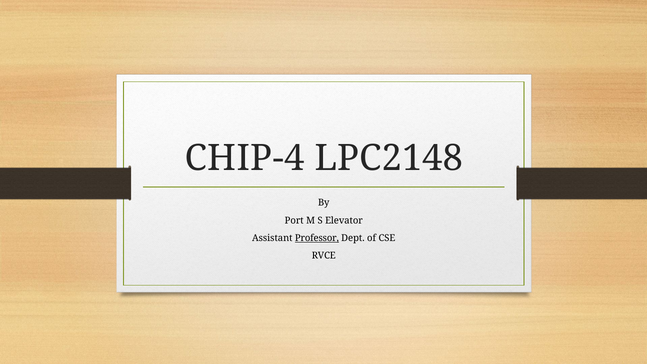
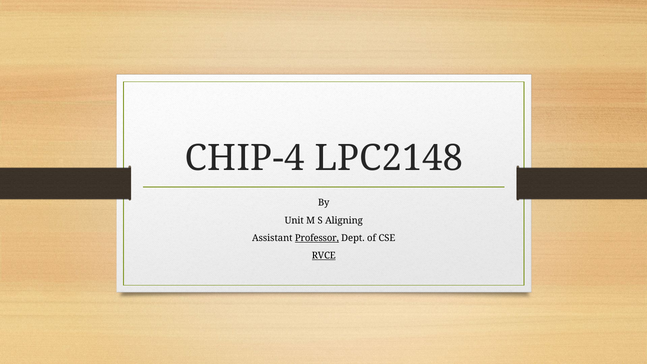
Port: Port -> Unit
Elevator: Elevator -> Aligning
RVCE underline: none -> present
